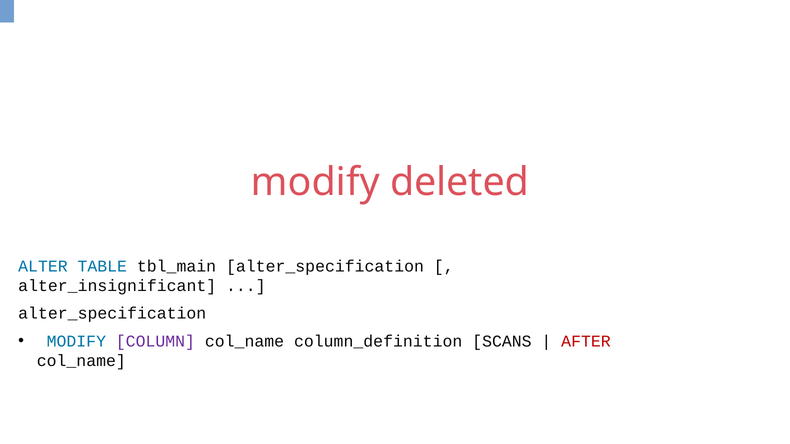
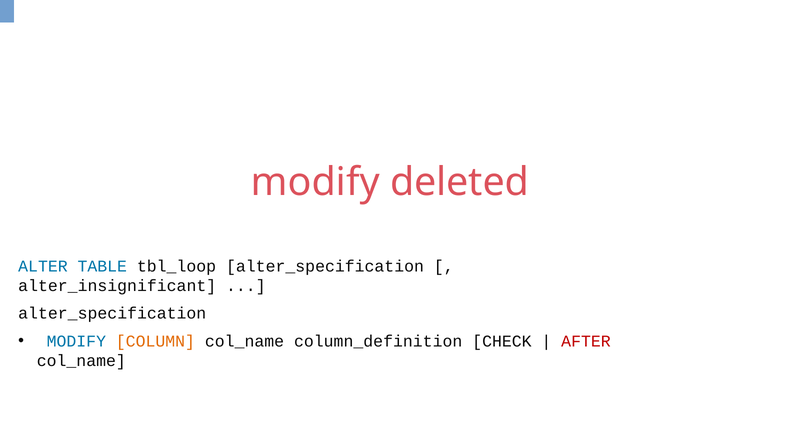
tbl_main: tbl_main -> tbl_loop
COLUMN colour: purple -> orange
SCANS: SCANS -> CHECK
